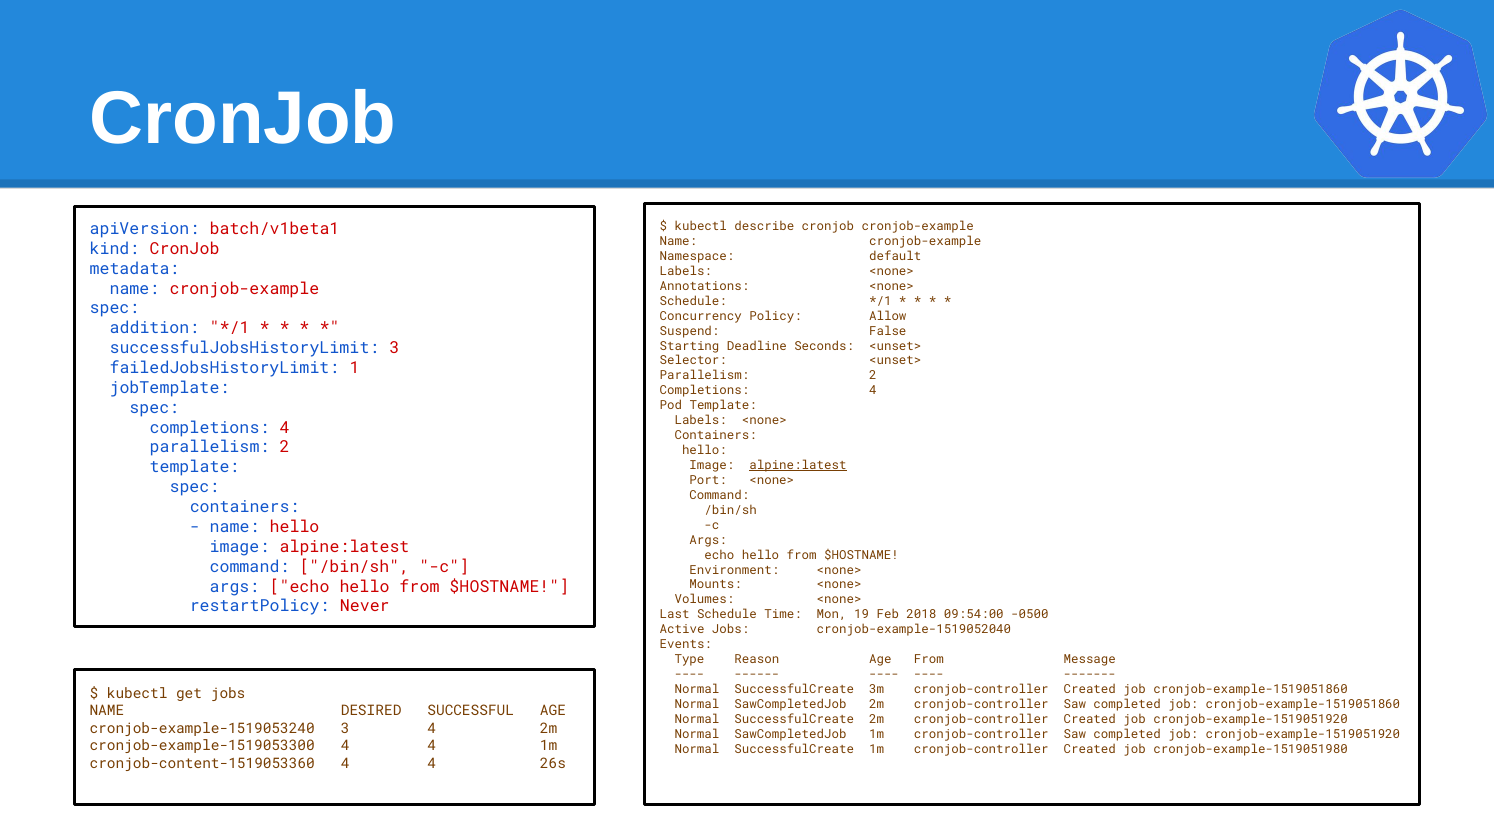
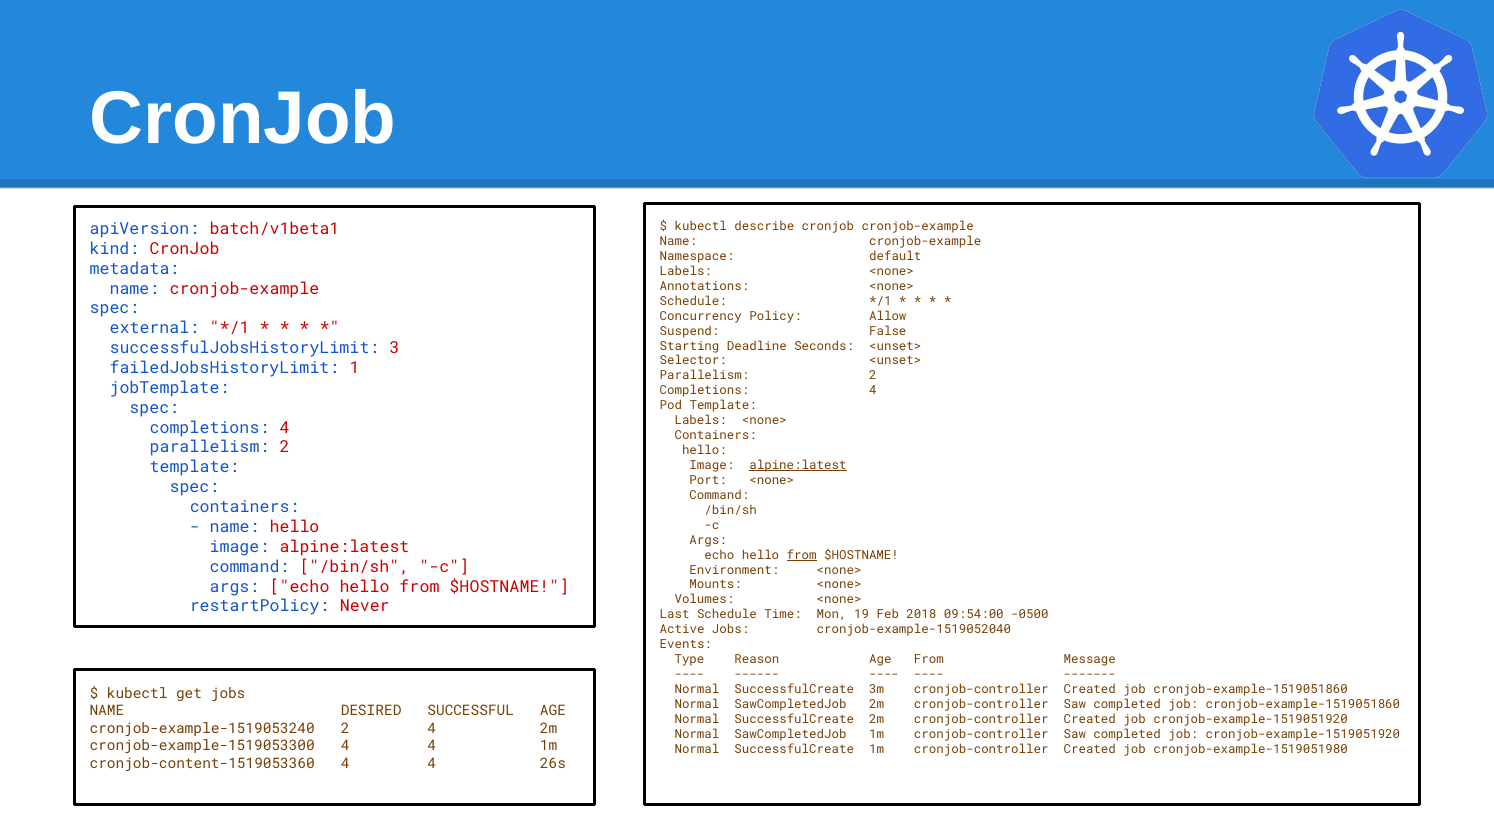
addition: addition -> external
from at (802, 555) underline: none -> present
cronjob-example-1519053240 3: 3 -> 2
